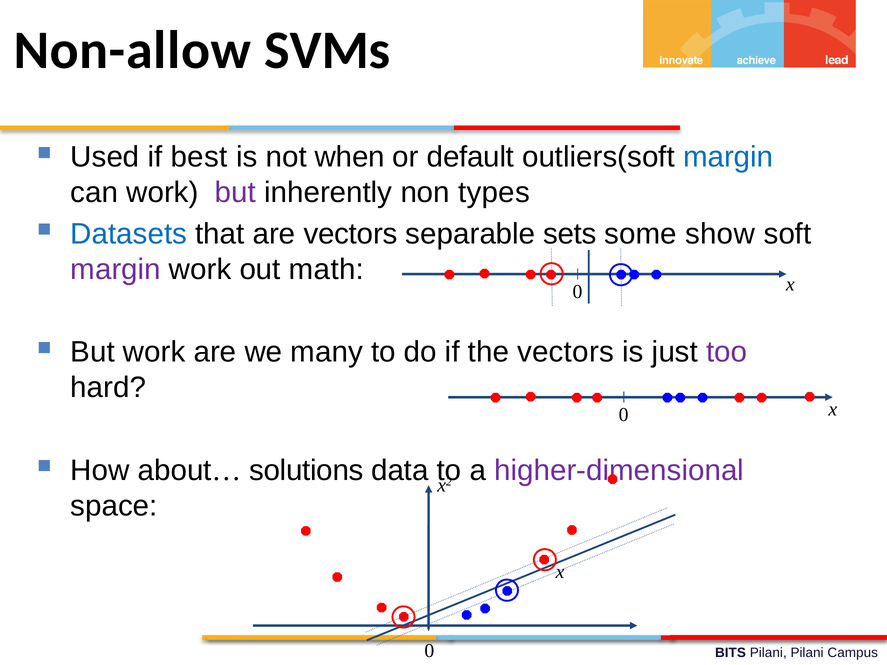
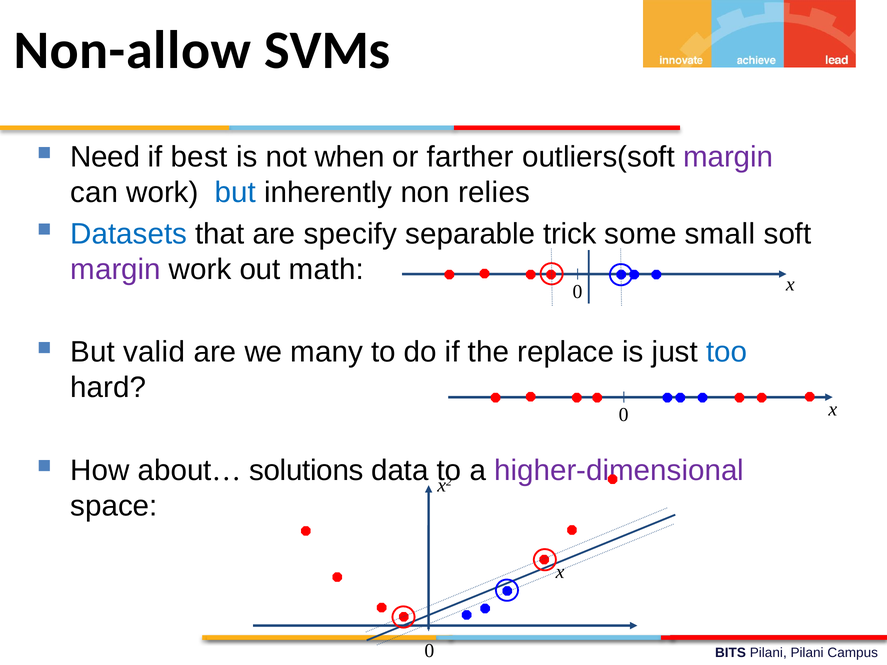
Used: Used -> Need
default: default -> farther
margin at (728, 157) colour: blue -> purple
but at (235, 193) colour: purple -> blue
types: types -> relies
are vectors: vectors -> specify
sets: sets -> trick
show: show -> small
But work: work -> valid
the vectors: vectors -> replace
too colour: purple -> blue
